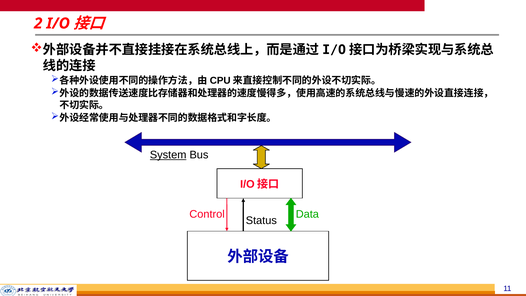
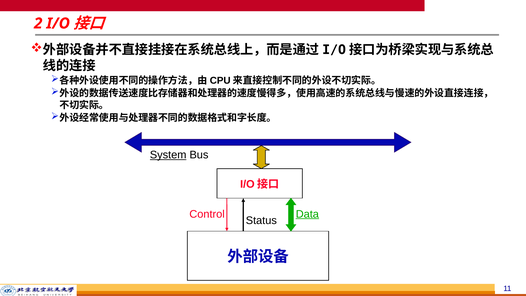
Data underline: none -> present
